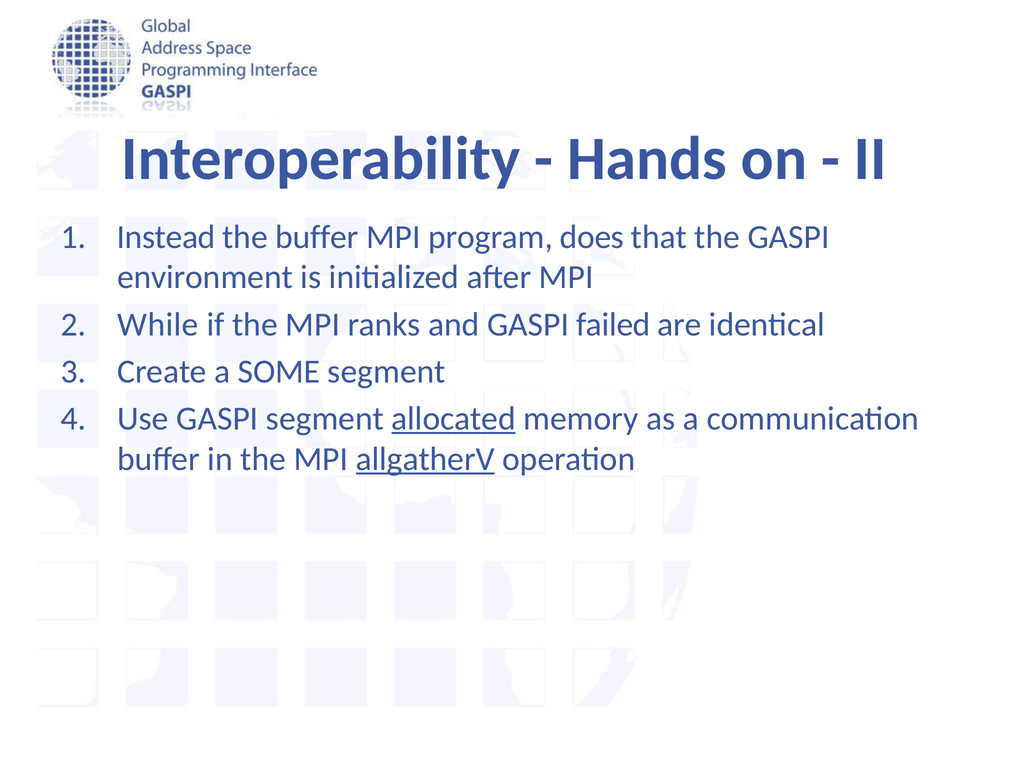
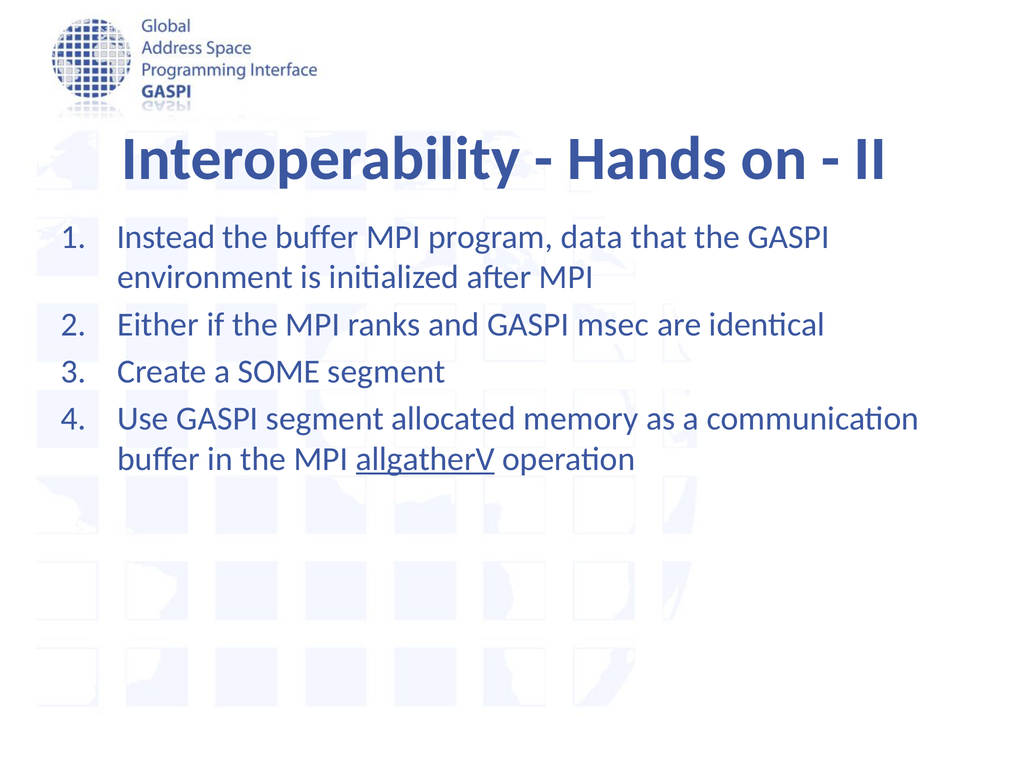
does: does -> data
While: While -> Either
failed: failed -> msec
allocated underline: present -> none
